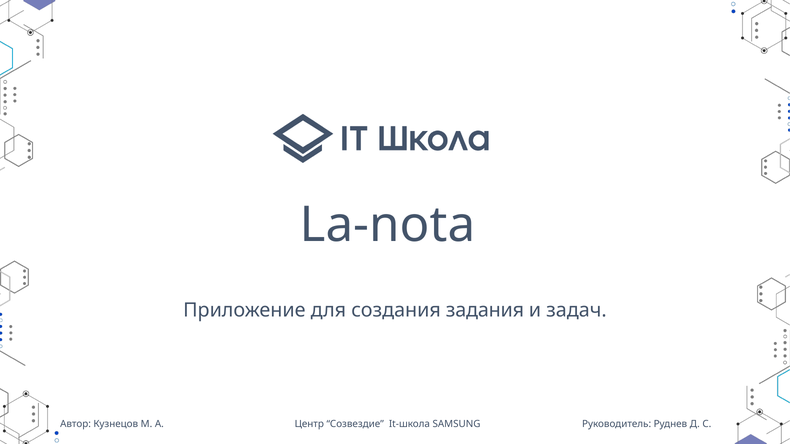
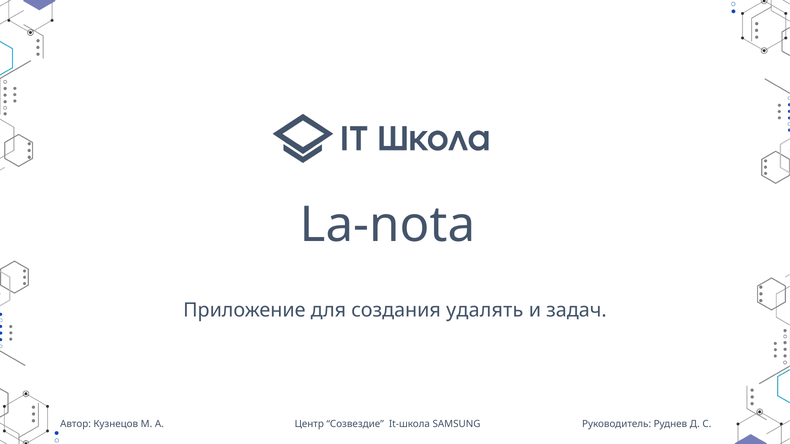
задания: задания -> удалять
